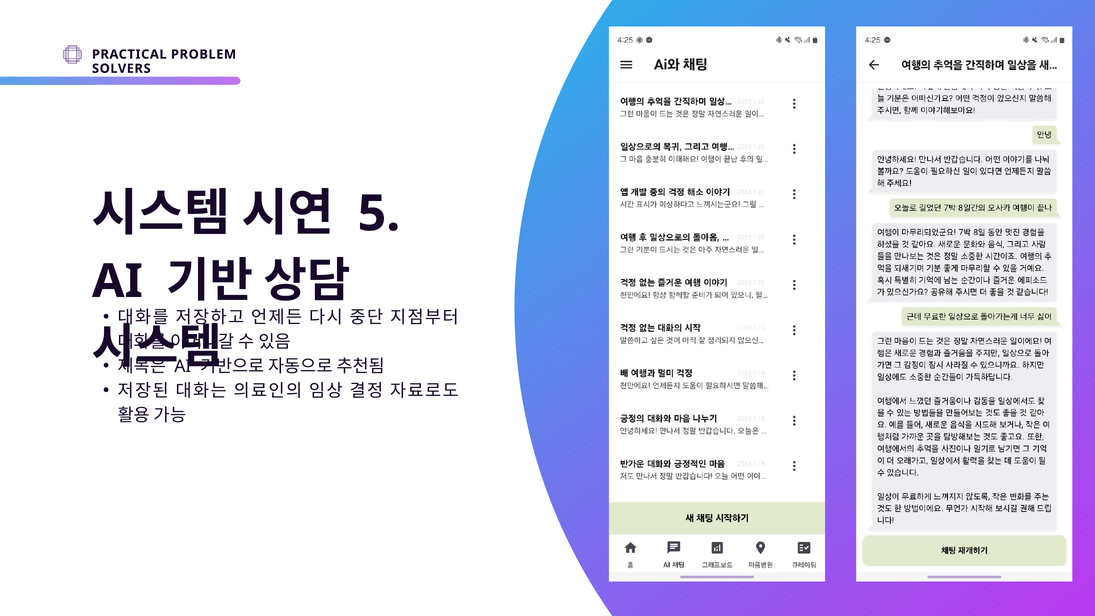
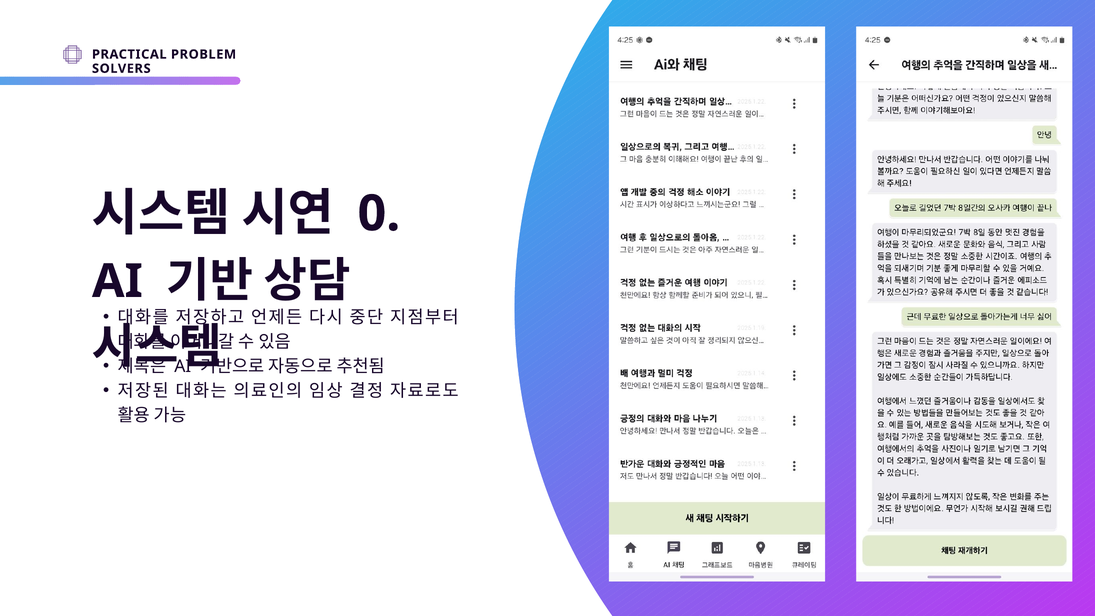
5: 5 -> 0
